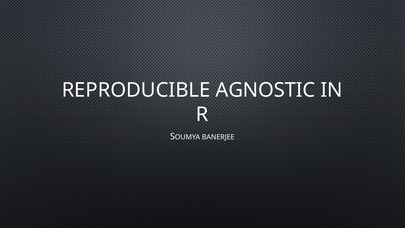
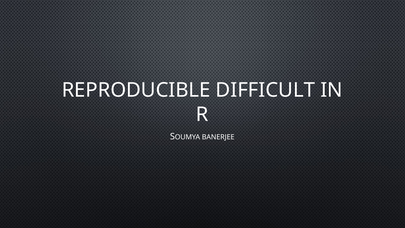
AGNOSTIC: AGNOSTIC -> DIFFICULT
